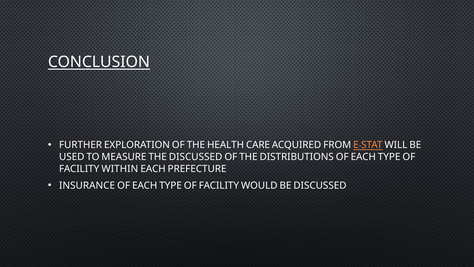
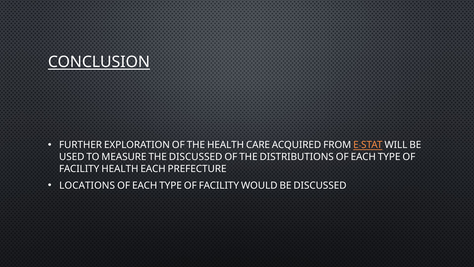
FACILITY WITHIN: WITHIN -> HEALTH
INSURANCE: INSURANCE -> LOCATIONS
